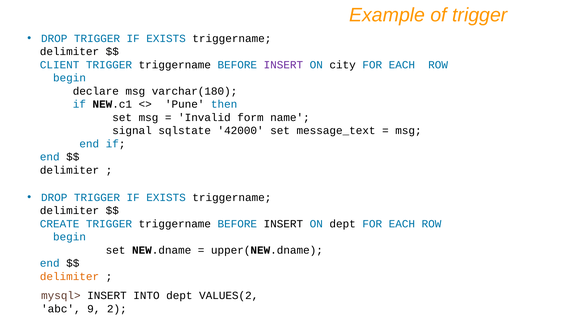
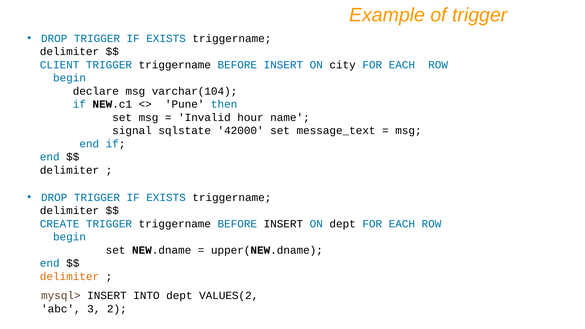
INSERT at (283, 65) colour: purple -> blue
varchar(180: varchar(180 -> varchar(104
form: form -> hour
9: 9 -> 3
